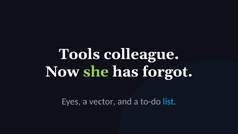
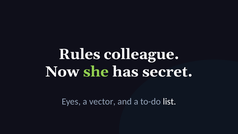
Tools: Tools -> Rules
forgot: forgot -> secret
list colour: light blue -> white
